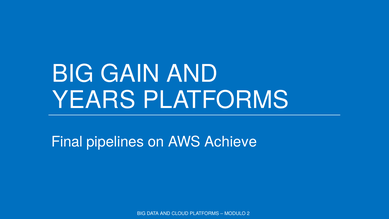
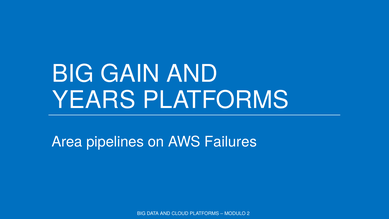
Final: Final -> Area
Achieve: Achieve -> Failures
